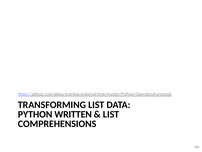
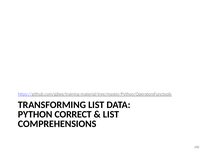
WRITTEN: WRITTEN -> CORRECT
